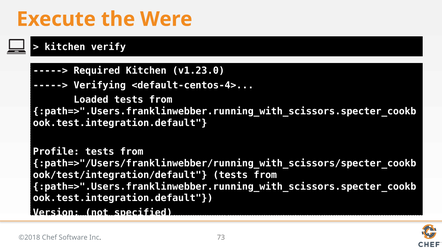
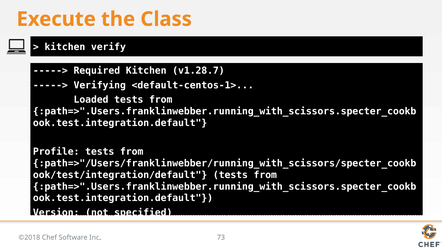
Were: Were -> Class
v1.23.0: v1.23.0 -> v1.28.7
<default-centos-4>: <default-centos-4> -> <default-centos-1>
